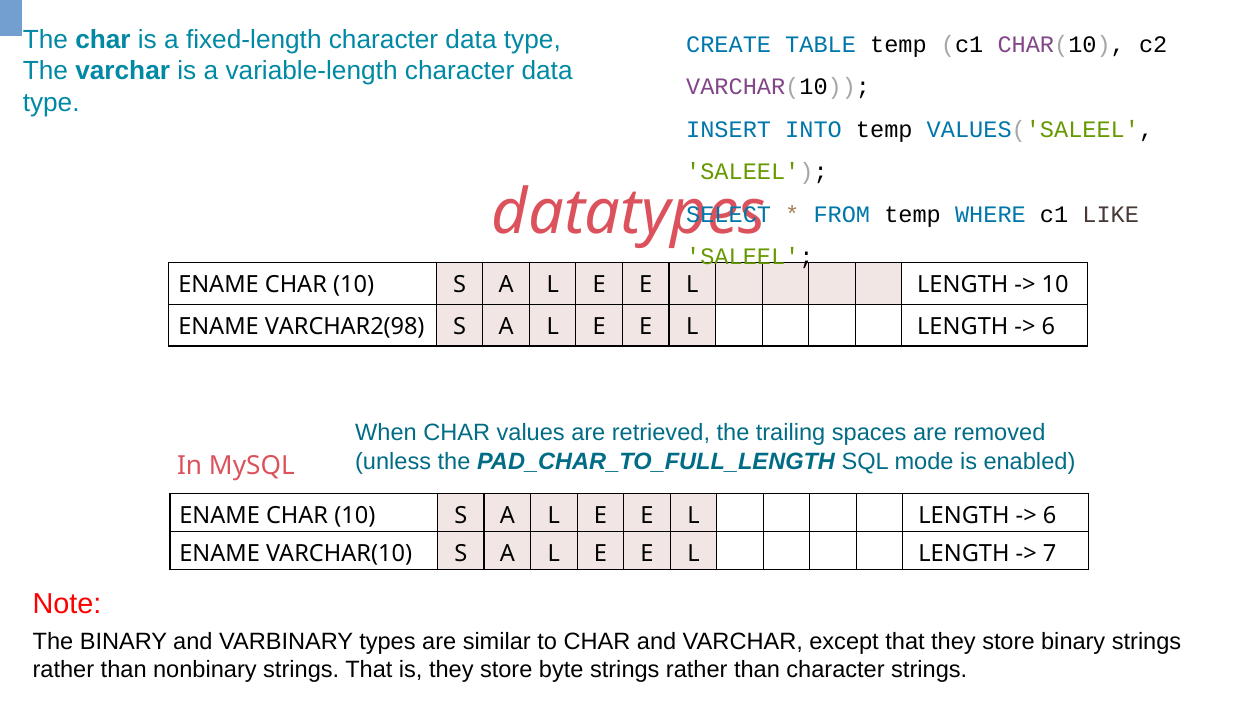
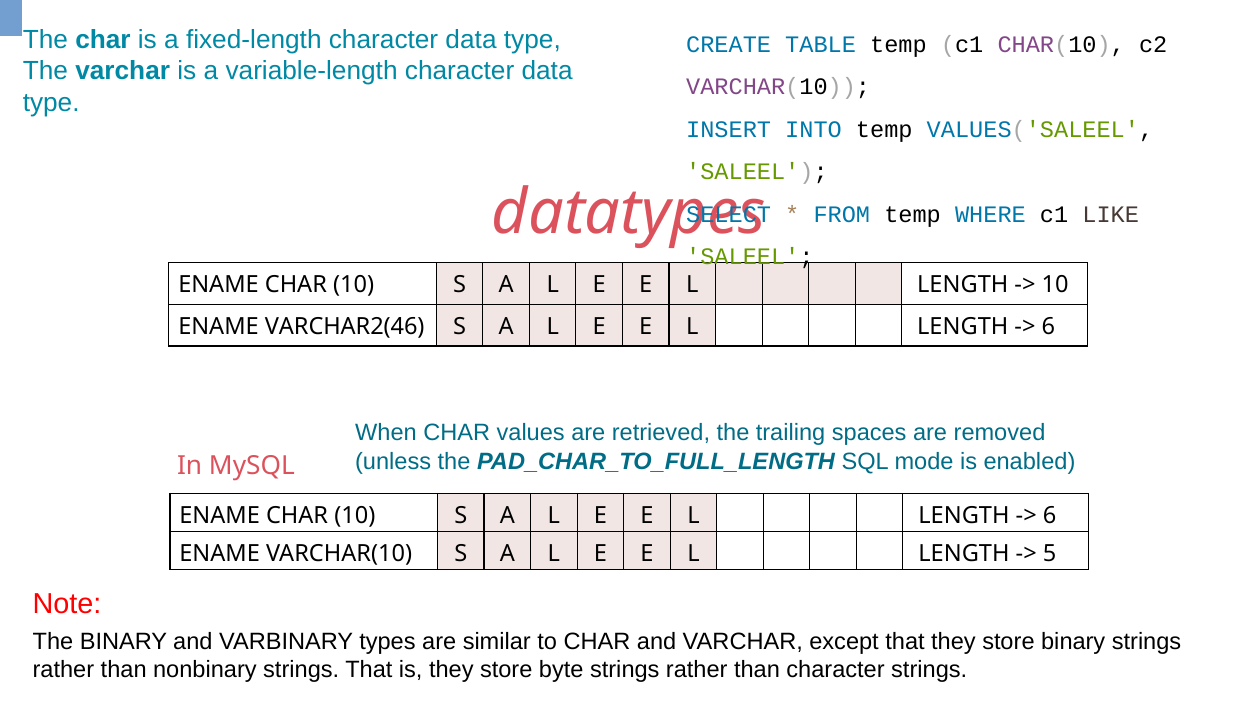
VARCHAR2(98: VARCHAR2(98 -> VARCHAR2(46
7: 7 -> 5
